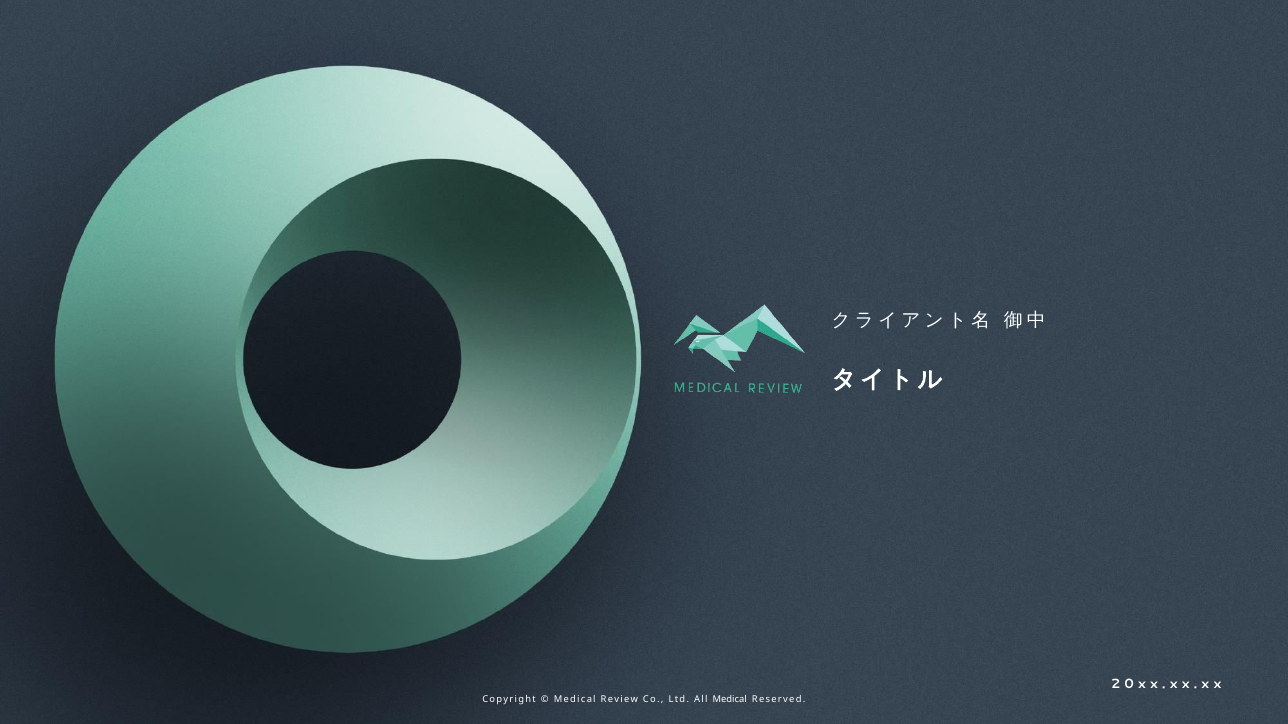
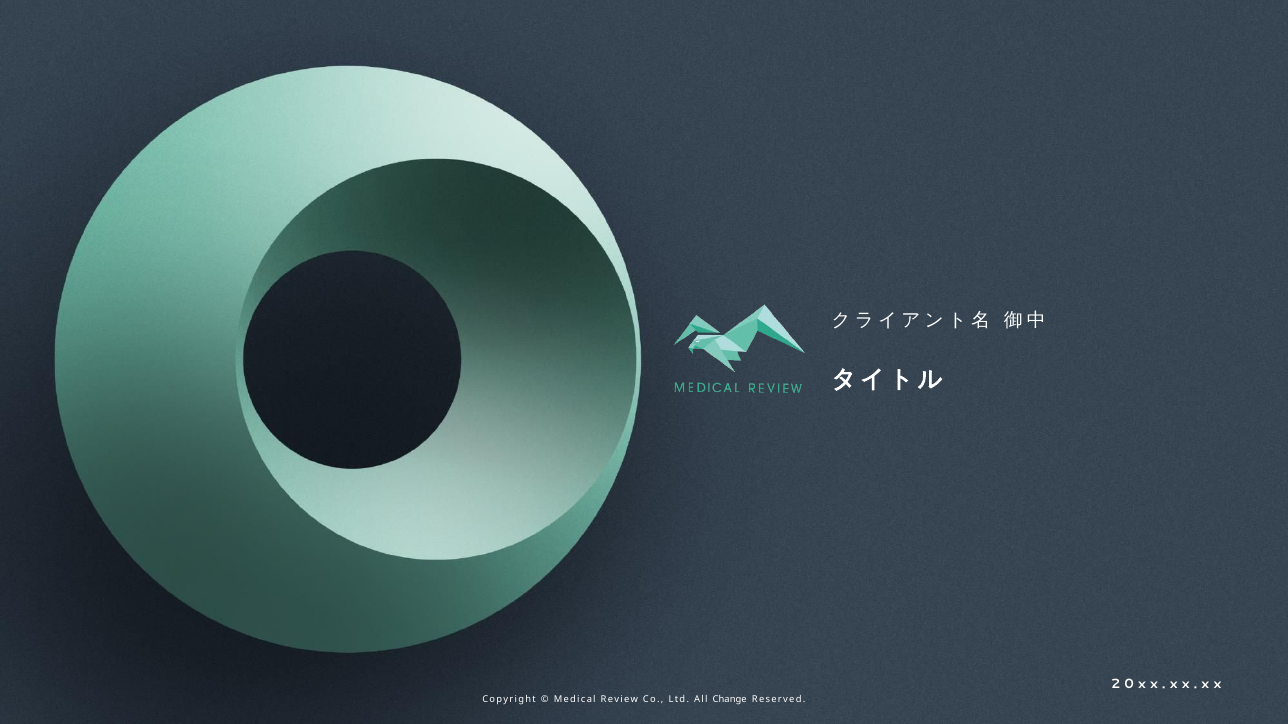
All Medical: Medical -> Change
